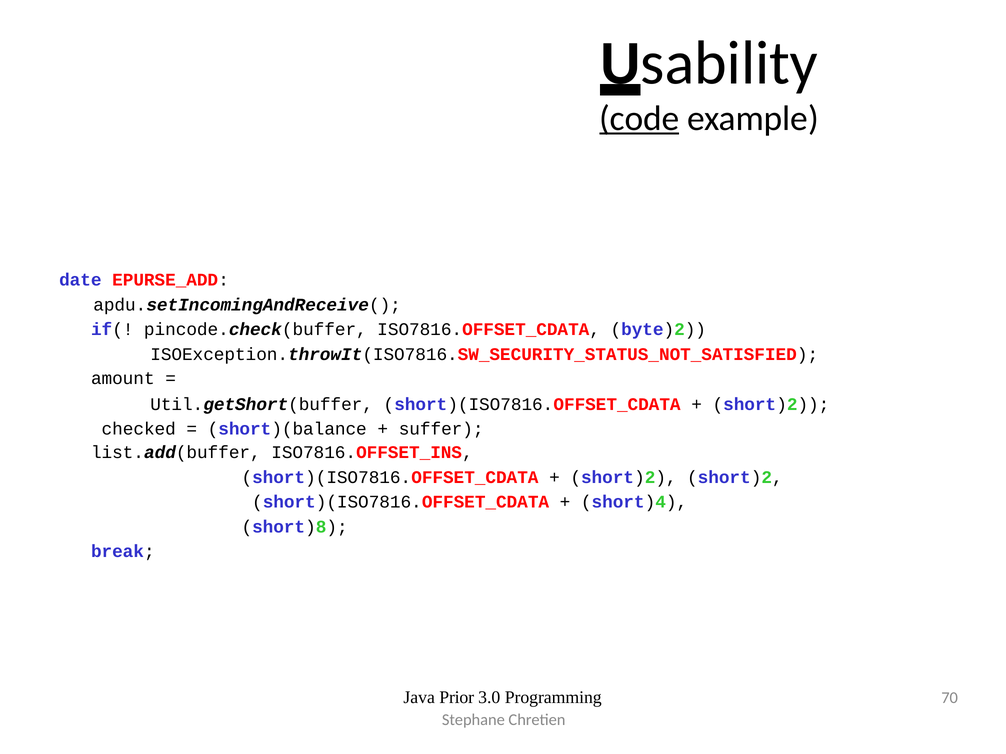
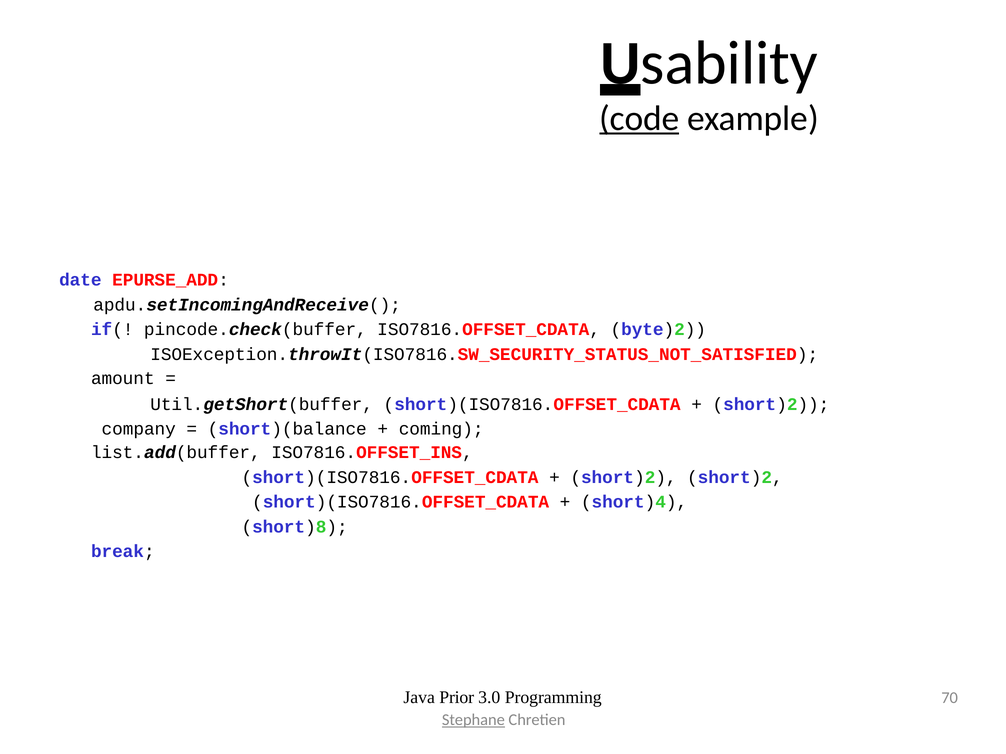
checked: checked -> company
suffer: suffer -> coming
Stephane underline: none -> present
